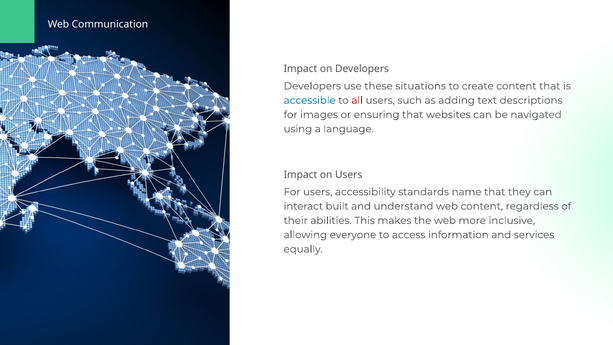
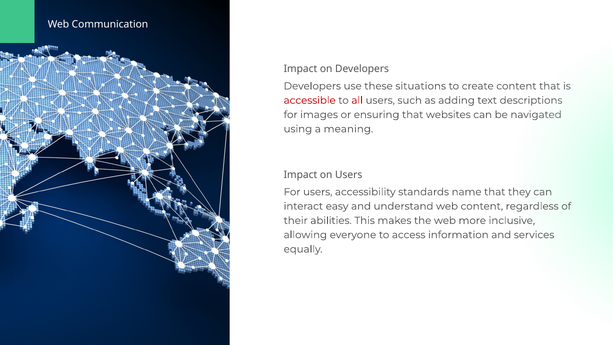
accessible colour: blue -> red
language: language -> meaning
built: built -> easy
